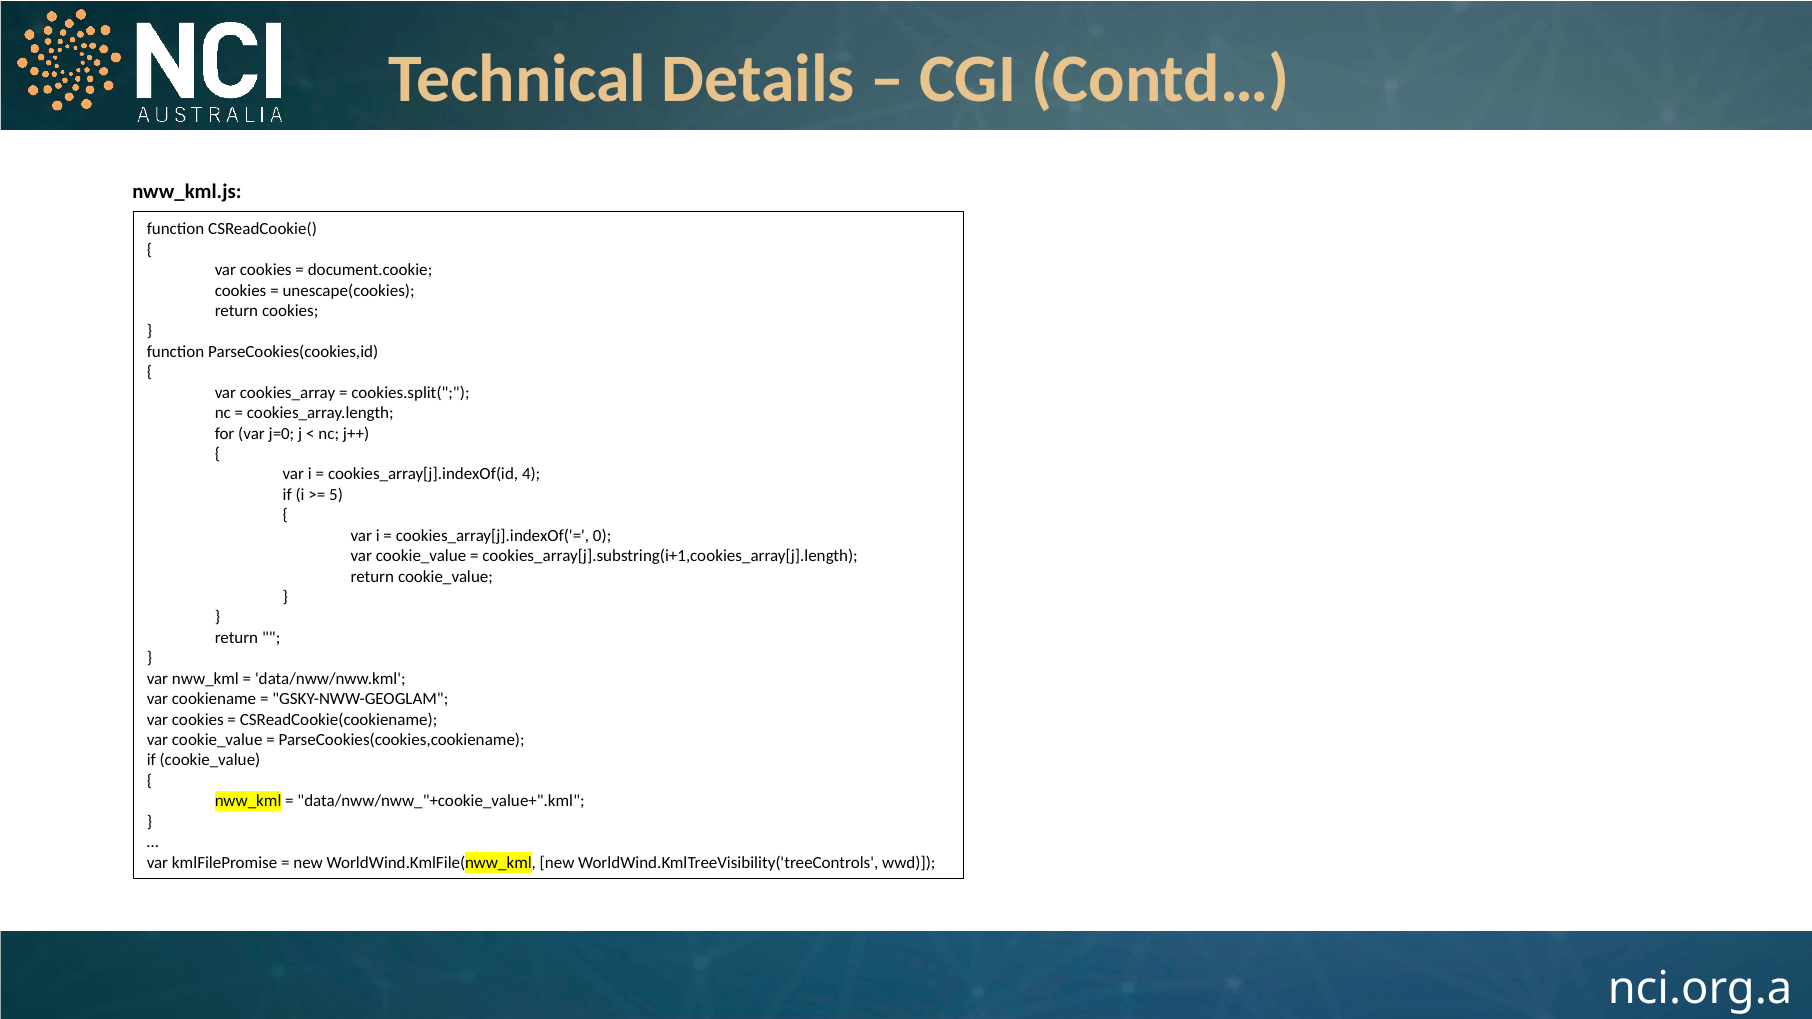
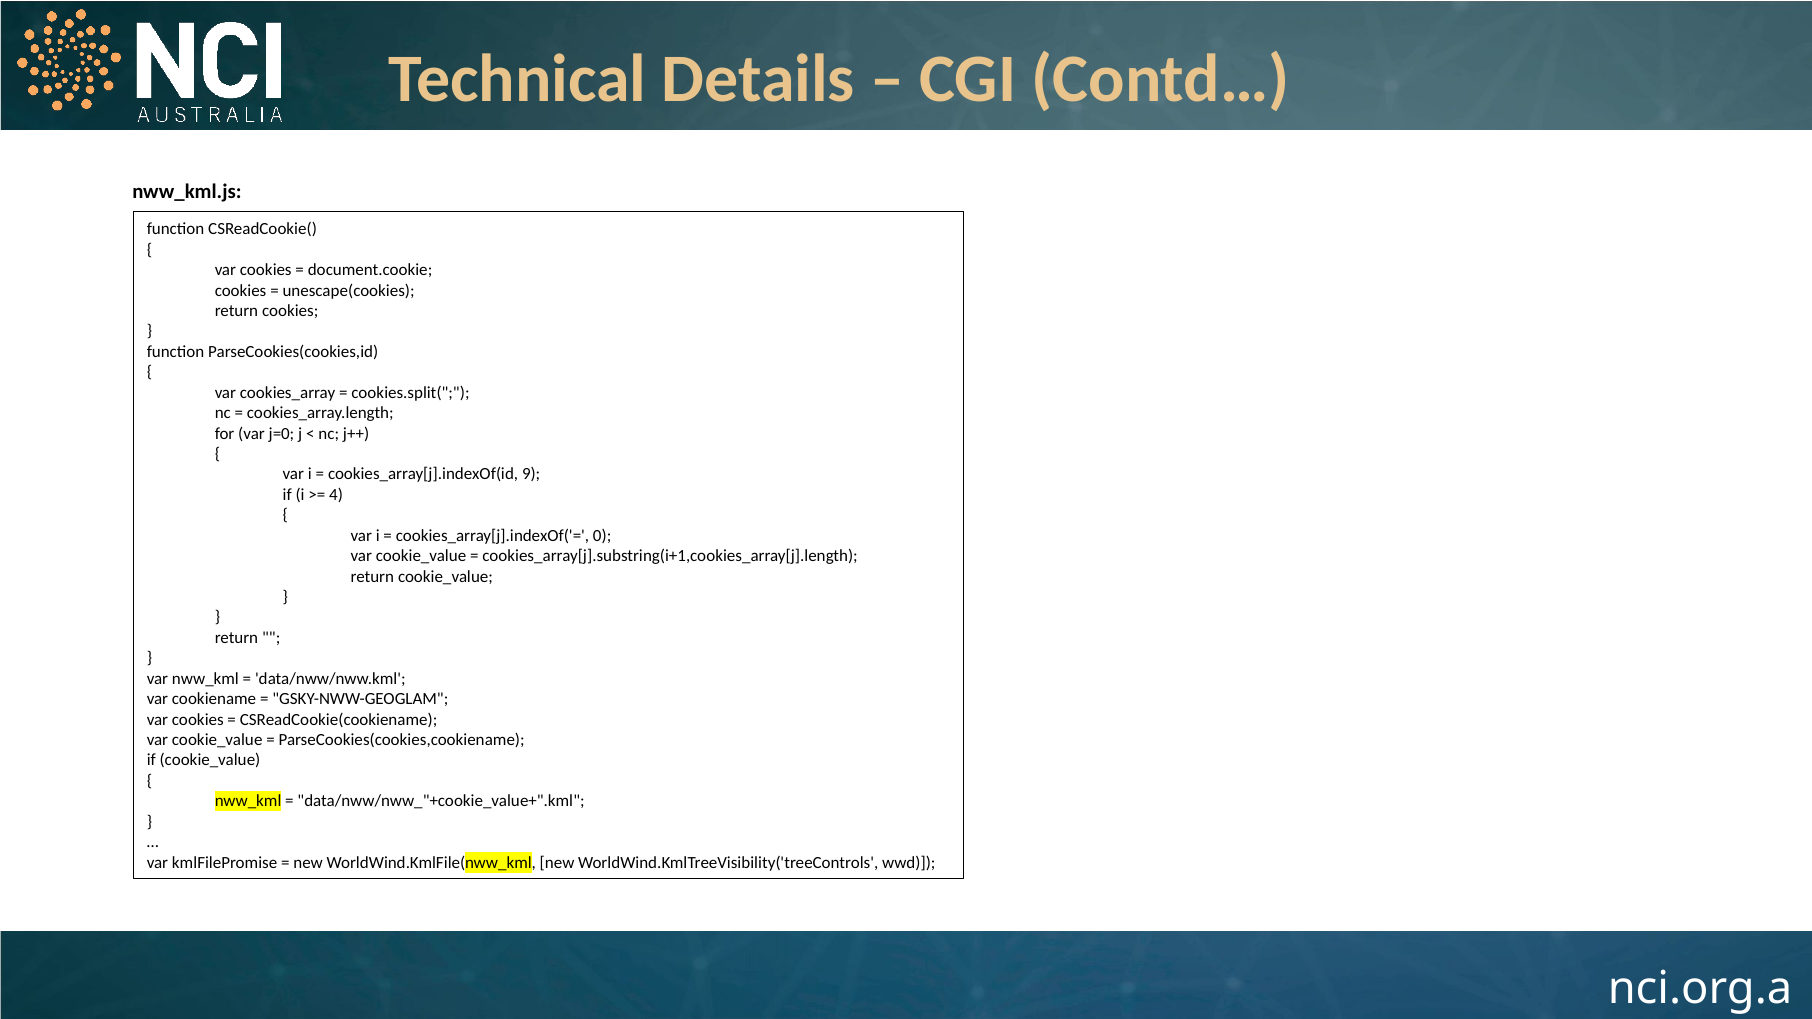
4: 4 -> 9
5: 5 -> 4
